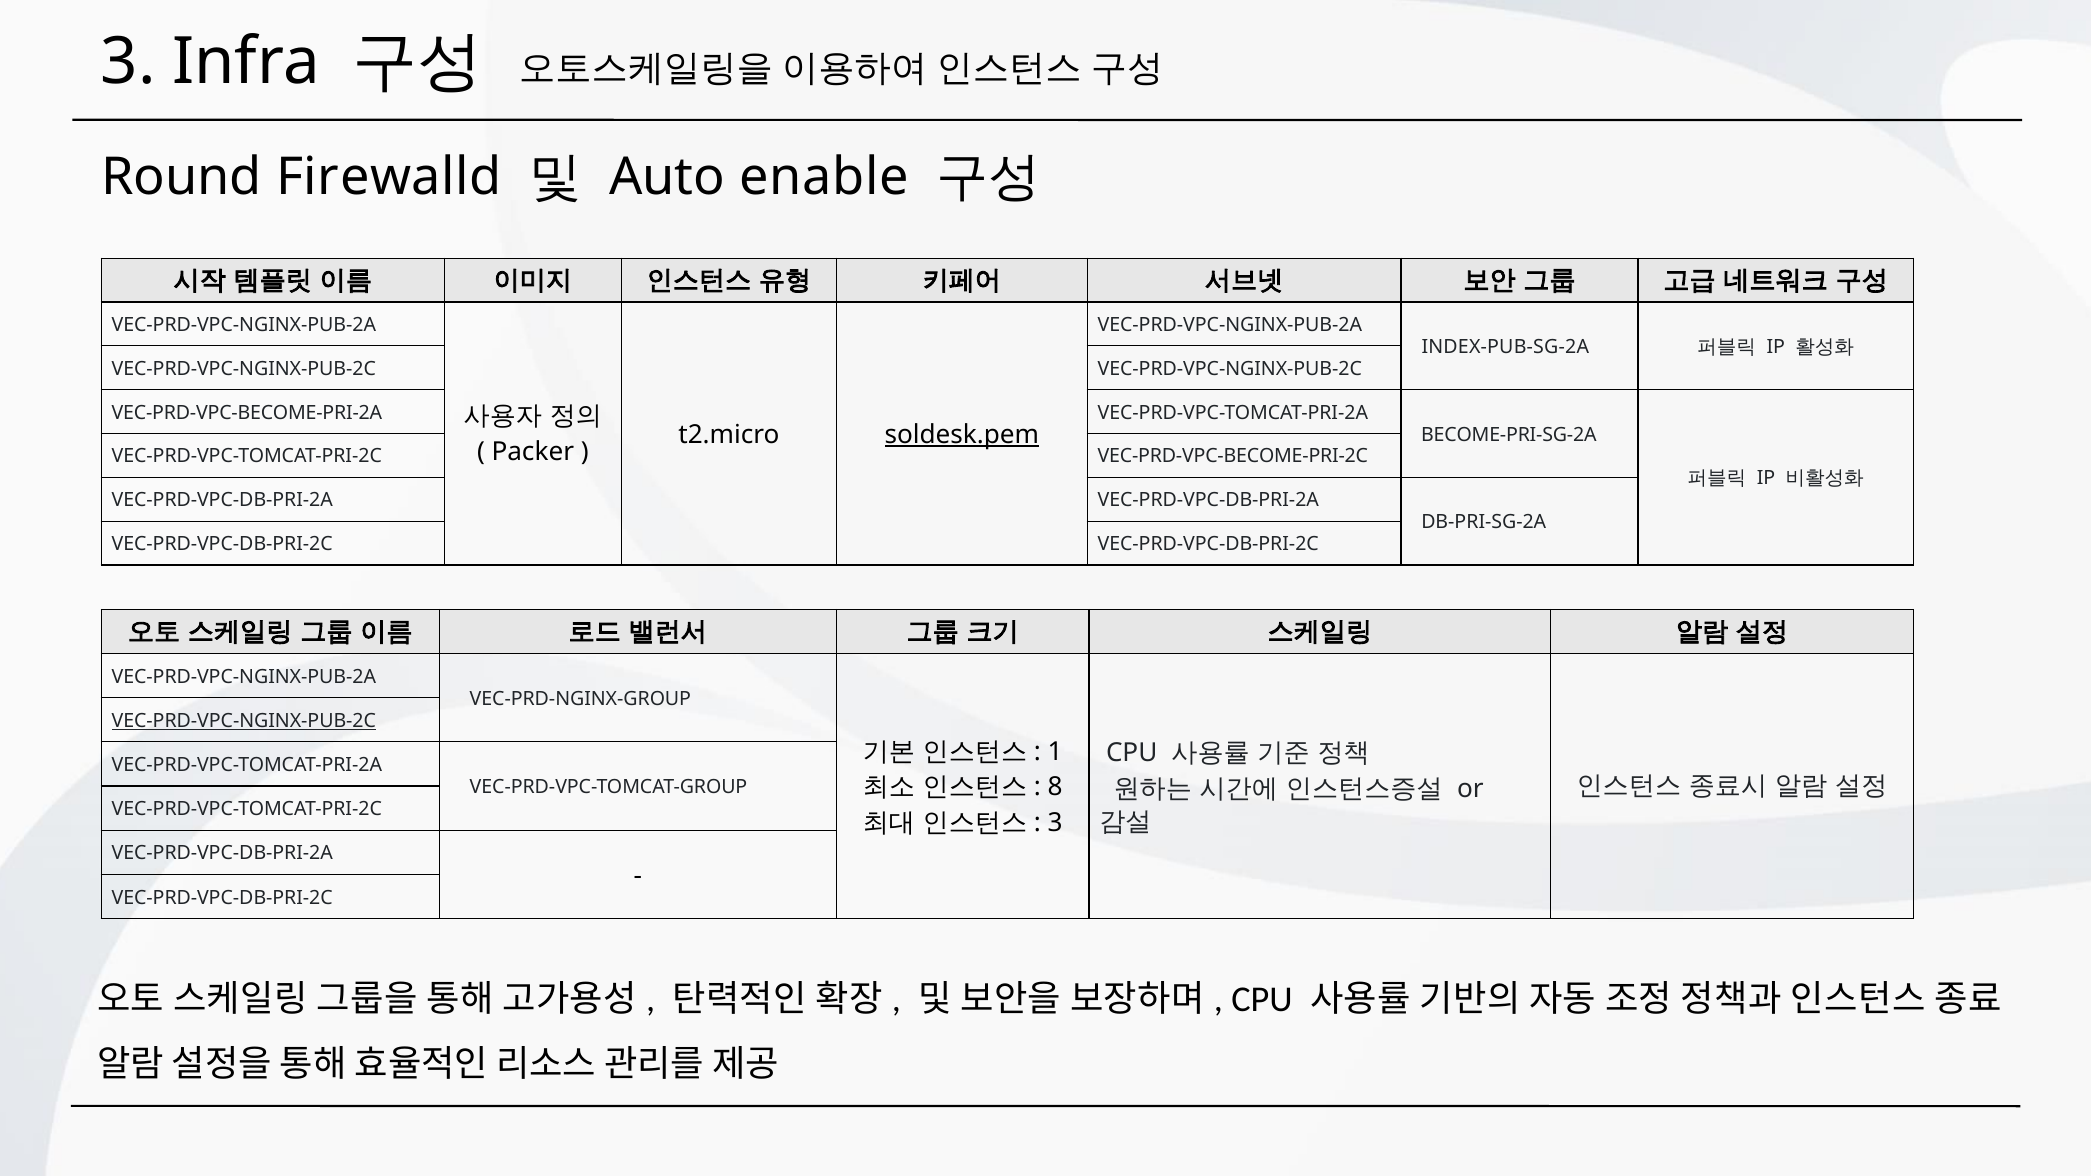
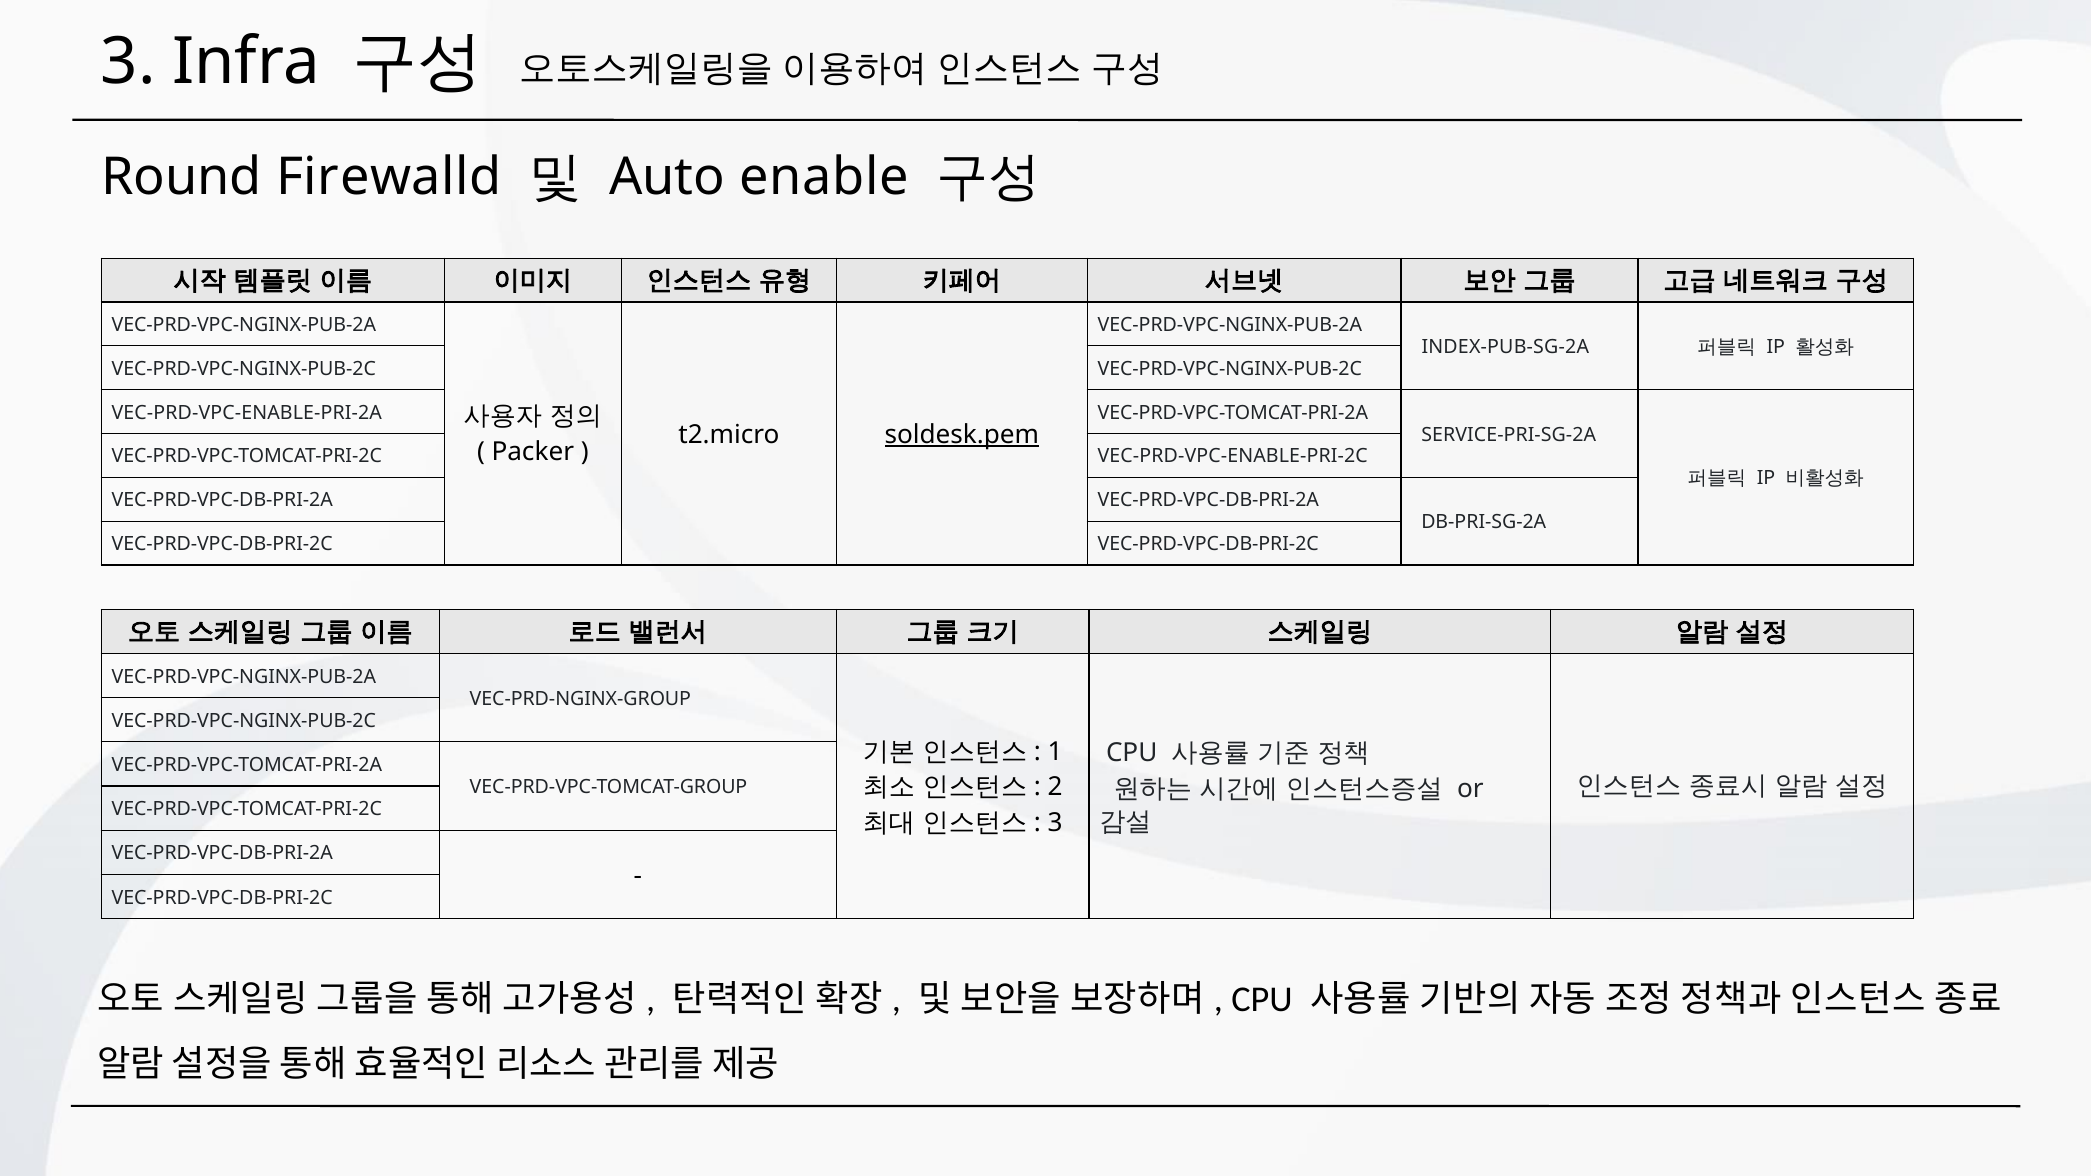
VEC-PRD-VPC-BECOME-PRI-2A: VEC-PRD-VPC-BECOME-PRI-2A -> VEC-PRD-VPC-ENABLE-PRI-2A
BECOME-PRI-SG-2A: BECOME-PRI-SG-2A -> SERVICE-PRI-SG-2A
VEC-PRD-VPC-BECOME-PRI-2C: VEC-PRD-VPC-BECOME-PRI-2C -> VEC-PRD-VPC-ENABLE-PRI-2C
VEC-PRD-VPC-NGINX-PUB-2C at (244, 721) underline: present -> none
8: 8 -> 2
